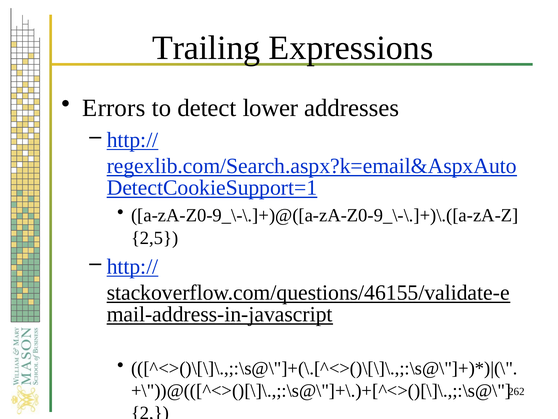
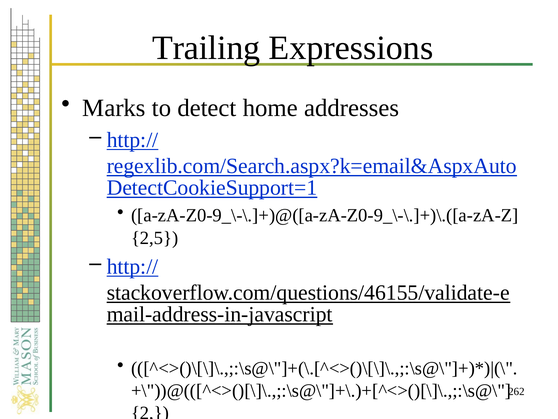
Errors: Errors -> Marks
lower: lower -> home
